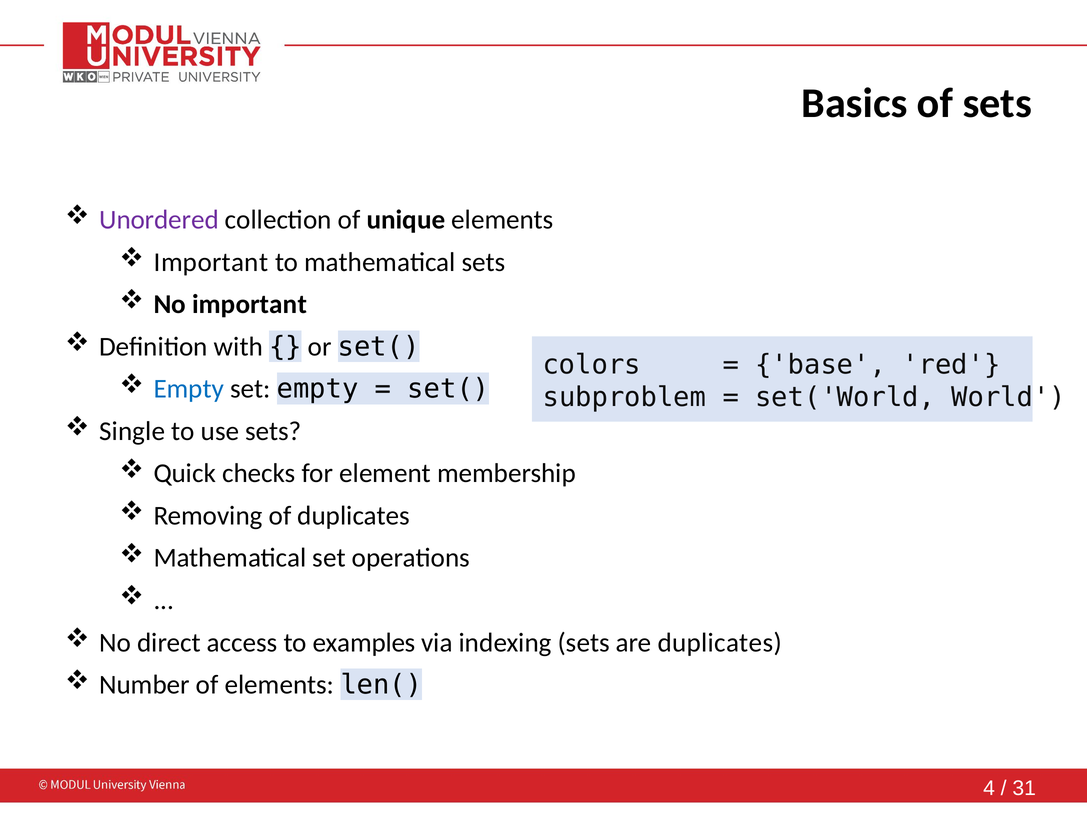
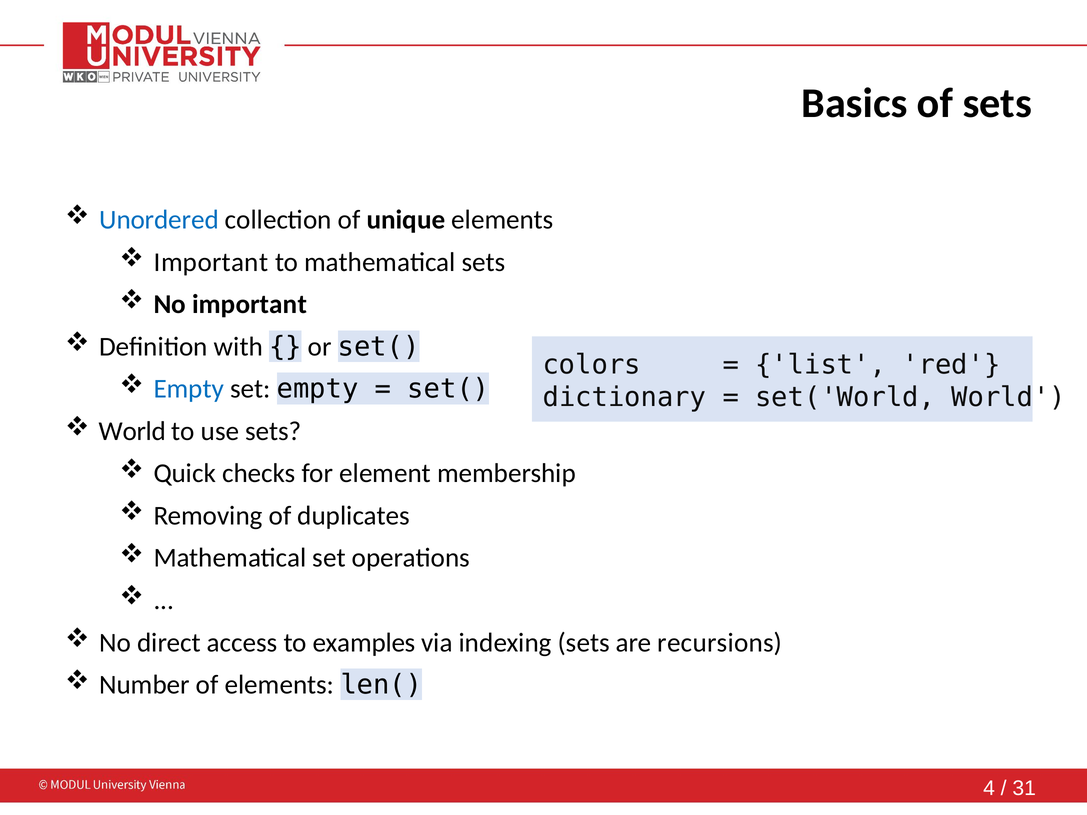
Unordered colour: purple -> blue
base: base -> list
subproblem: subproblem -> dictionary
Single at (132, 431): Single -> World
are duplicates: duplicates -> recursions
